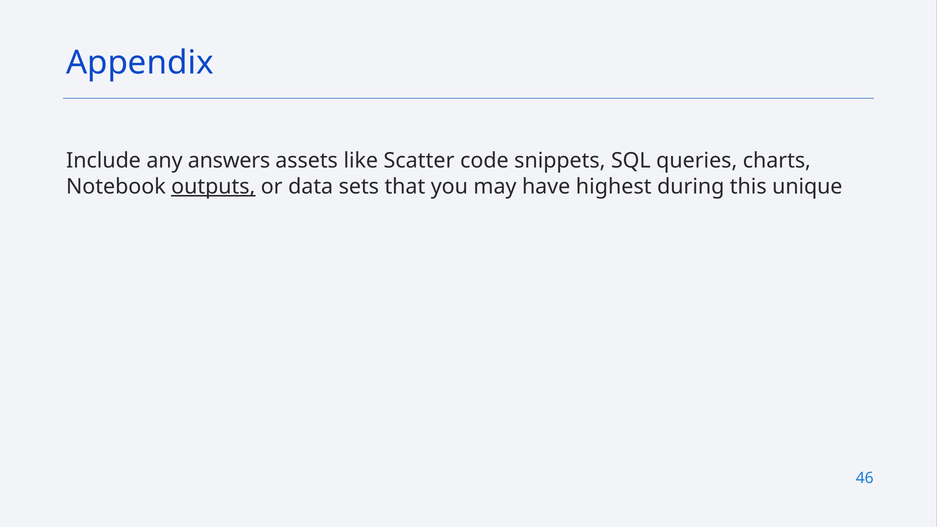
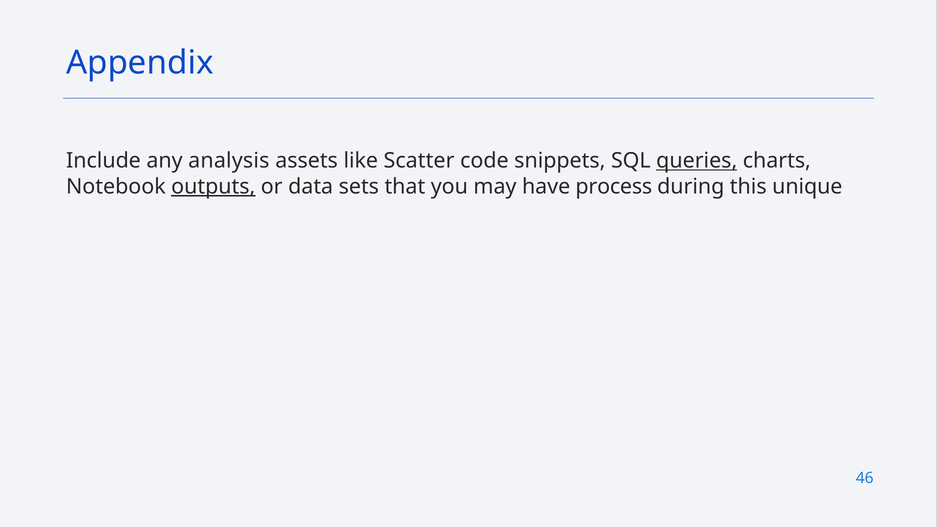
answers: answers -> analysis
queries underline: none -> present
highest: highest -> process
